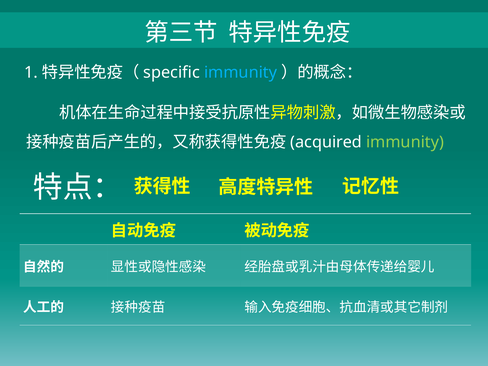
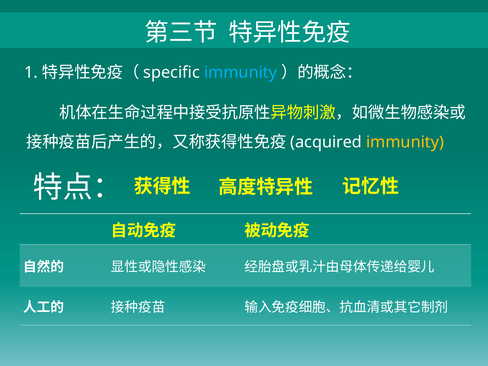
immunity at (405, 142) colour: light green -> yellow
